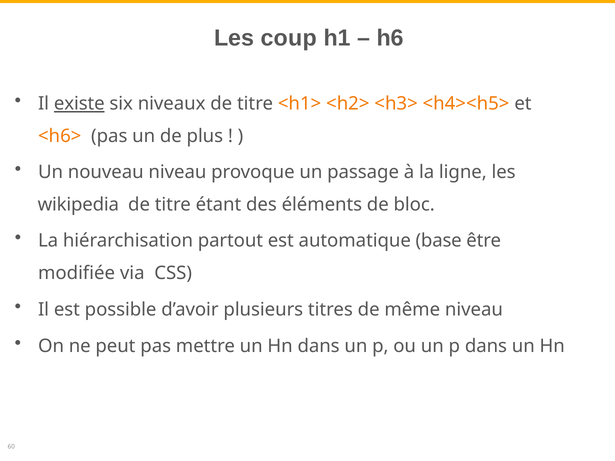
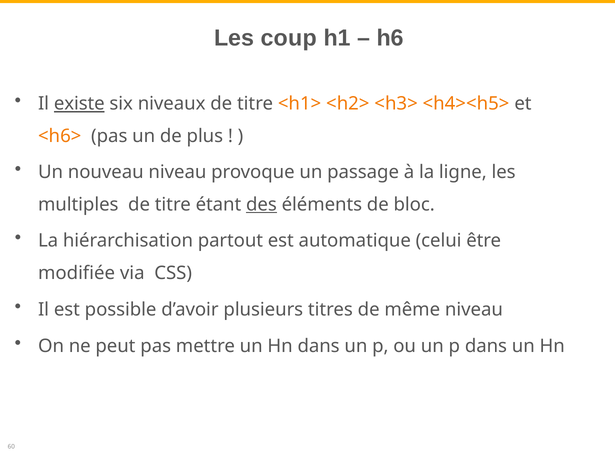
wikipedia: wikipedia -> multiples
des underline: none -> present
base: base -> celui
